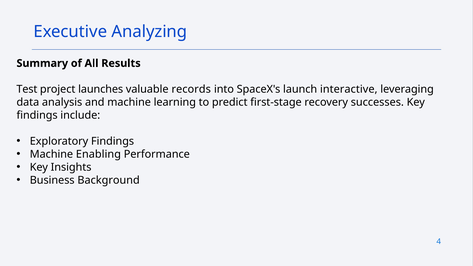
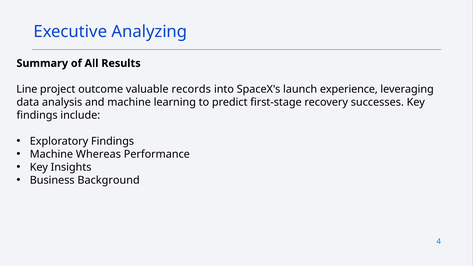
Test: Test -> Line
launches: launches -> outcome
interactive: interactive -> experience
Enabling: Enabling -> Whereas
